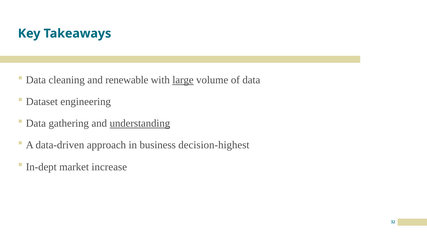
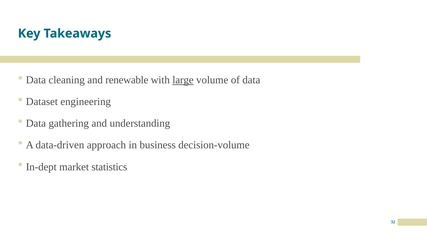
understanding underline: present -> none
decision-highest: decision-highest -> decision-volume
increase: increase -> statistics
